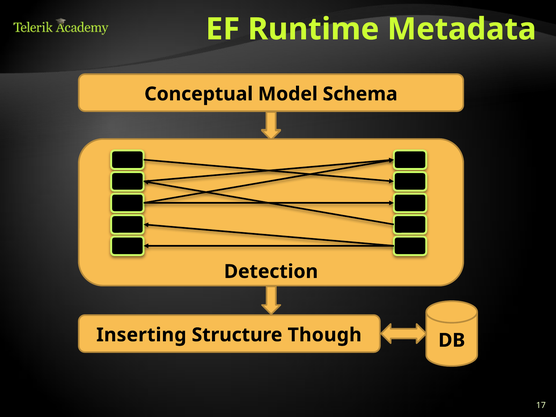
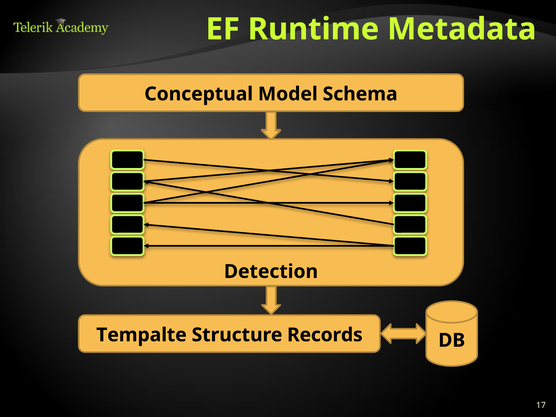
Inserting: Inserting -> Tempalte
Though: Though -> Records
